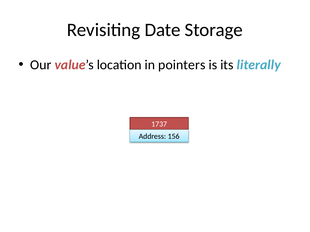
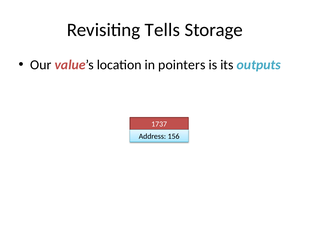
Date: Date -> Tells
literally: literally -> outputs
